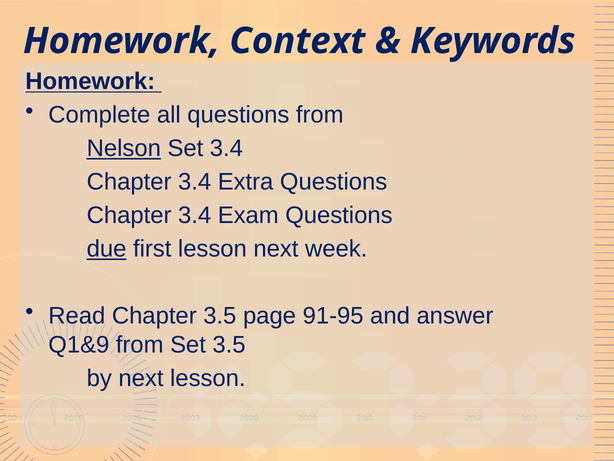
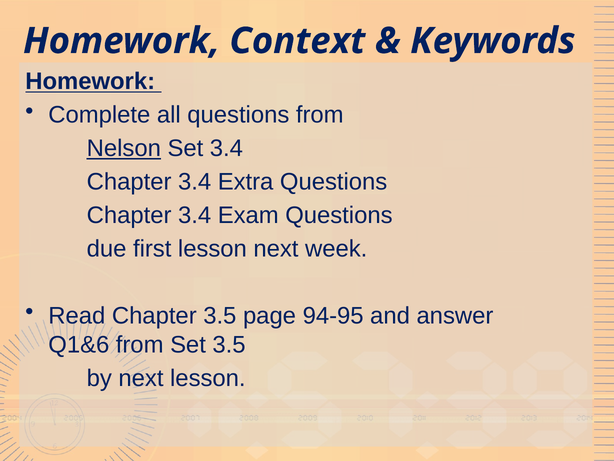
due underline: present -> none
91-95: 91-95 -> 94-95
Q1&9: Q1&9 -> Q1&6
